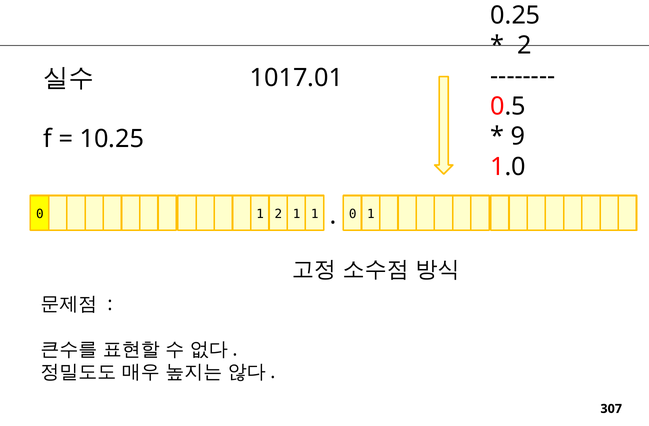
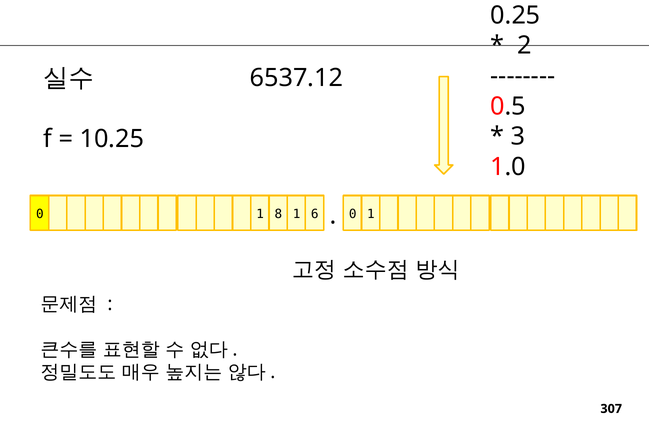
1017.01: 1017.01 -> 6537.12
9: 9 -> 3
1 2: 2 -> 8
1 1: 1 -> 6
